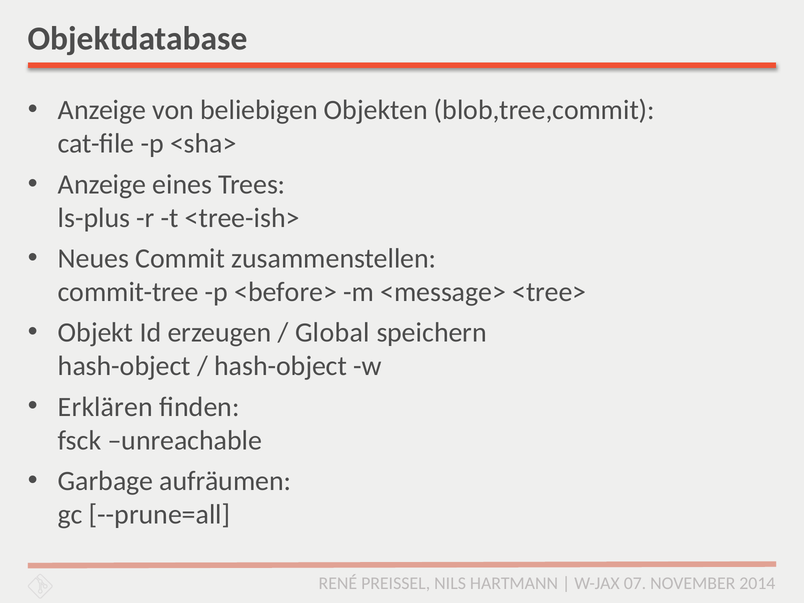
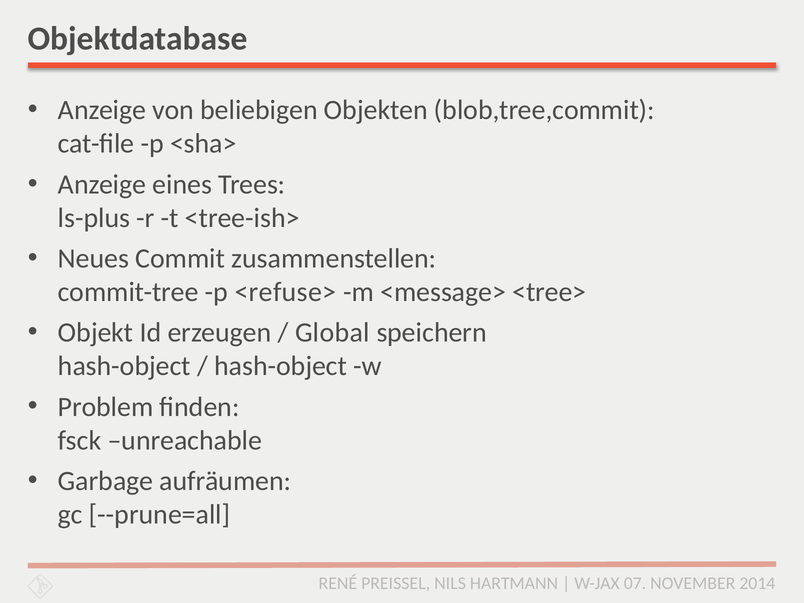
<before>: <before> -> <refuse>
Erklären: Erklären -> Problem
